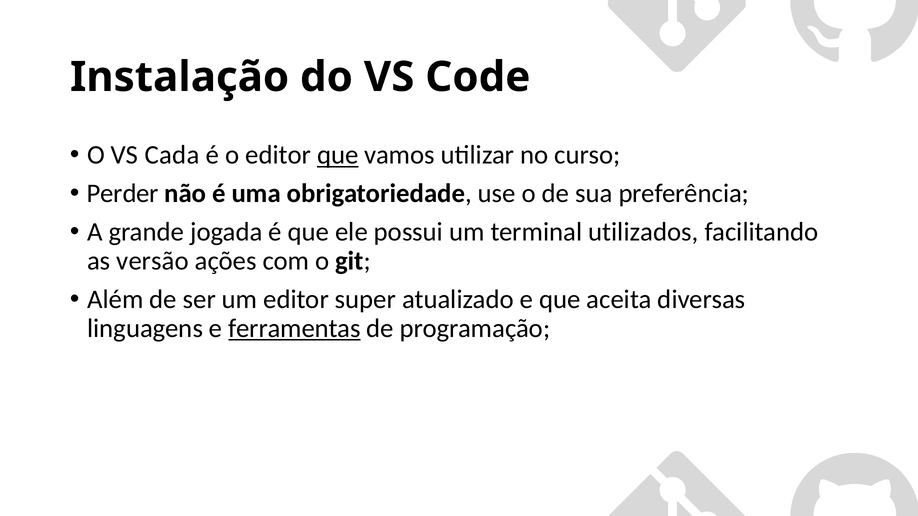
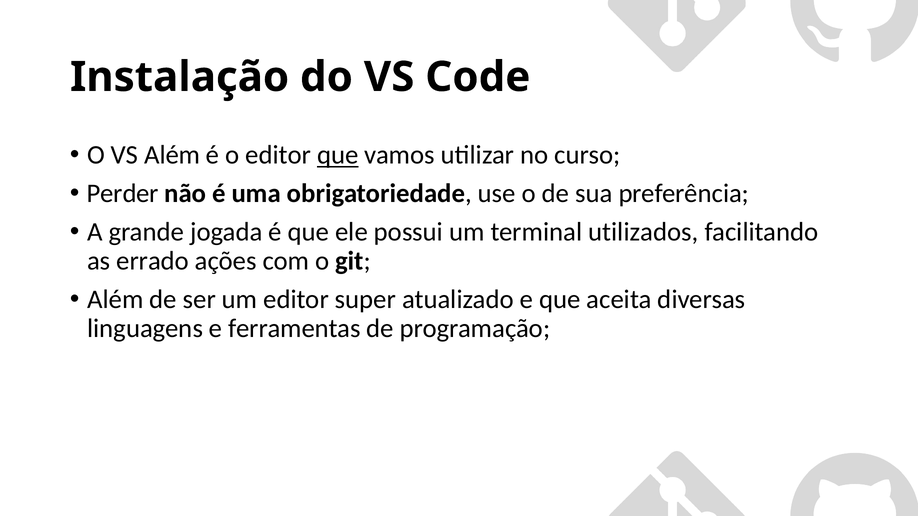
VS Cada: Cada -> Além
versão: versão -> errado
ferramentas underline: present -> none
